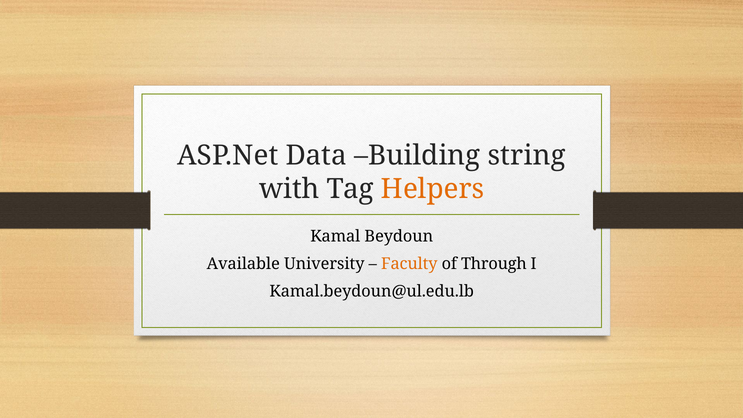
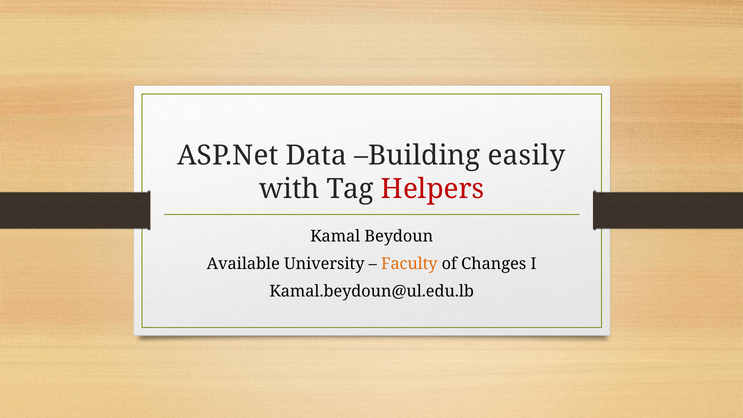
string: string -> easily
Helpers colour: orange -> red
Through: Through -> Changes
